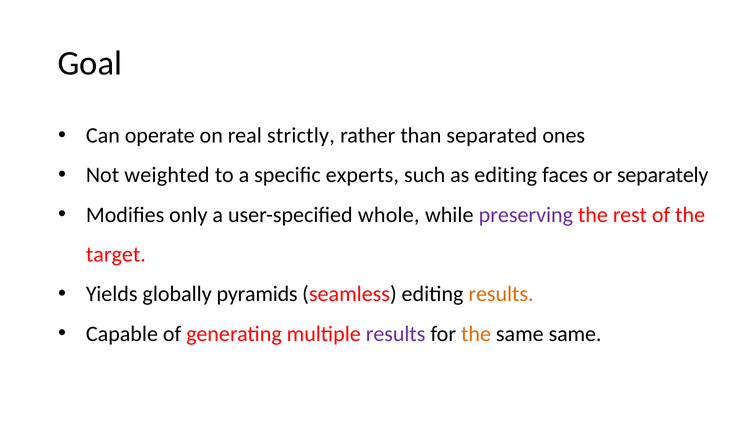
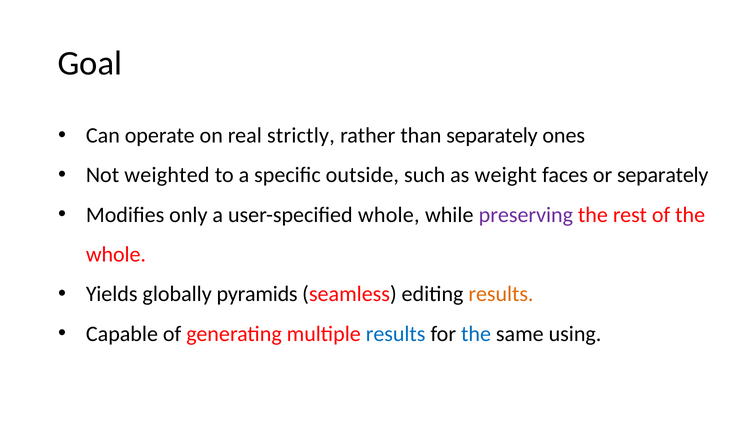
than separated: separated -> separately
experts: experts -> outside
as editing: editing -> weight
target at (116, 255): target -> whole
results at (396, 334) colour: purple -> blue
the at (476, 334) colour: orange -> blue
same same: same -> using
